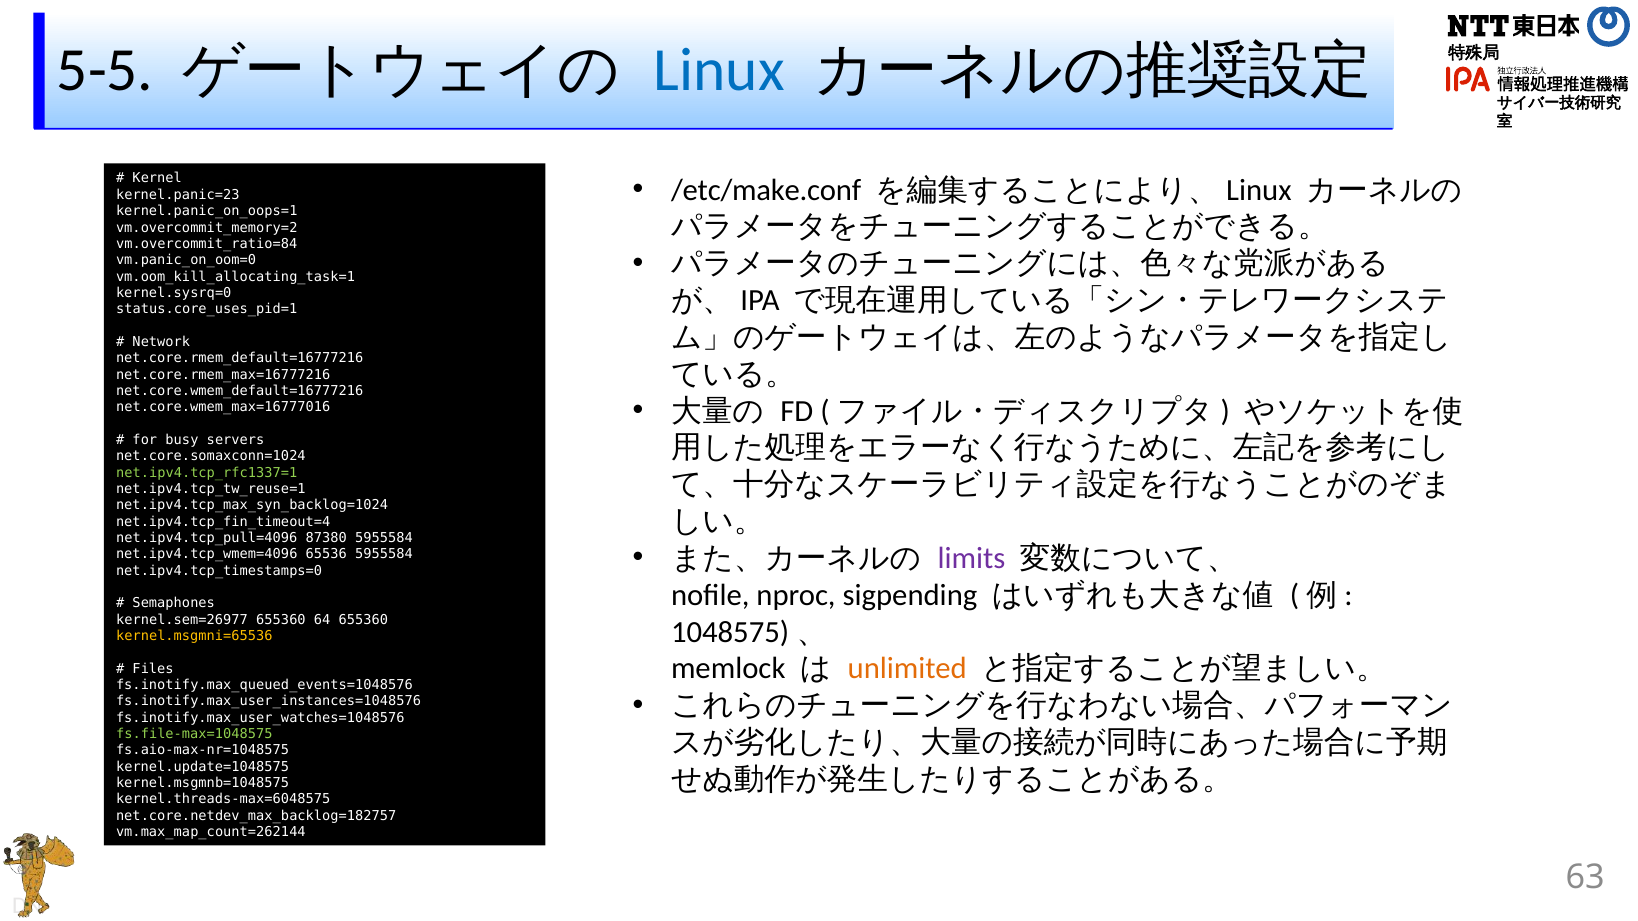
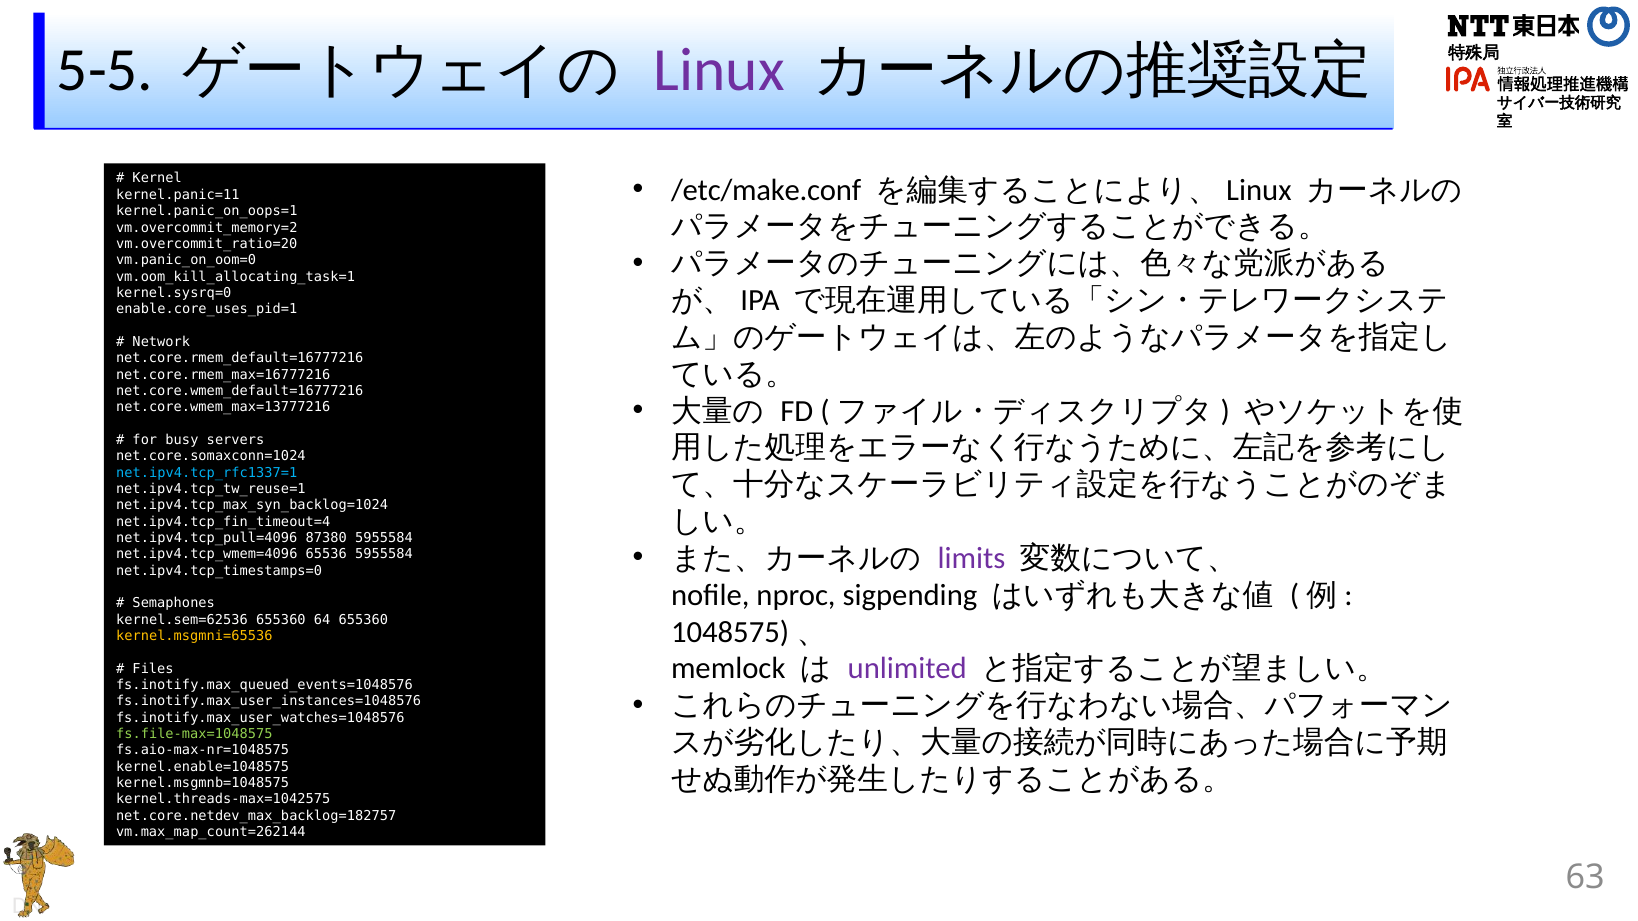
Linux colour: blue -> purple
kernel.panic=23: kernel.panic=23 -> kernel.panic=11
vm.overcommit_ratio=84: vm.overcommit_ratio=84 -> vm.overcommit_ratio=20
status.core_uses_pid=1: status.core_uses_pid=1 -> enable.core_uses_pid=1
net.core.wmem_max=16777016: net.core.wmem_max=16777016 -> net.core.wmem_max=13777216
net.ipv4.tcp_rfc1337=1 colour: light green -> light blue
kernel.sem=26977: kernel.sem=26977 -> kernel.sem=62536
unlimited colour: orange -> purple
kernel.update=1048575: kernel.update=1048575 -> kernel.enable=1048575
kernel.threads-max=6048575: kernel.threads-max=6048575 -> kernel.threads-max=1042575
